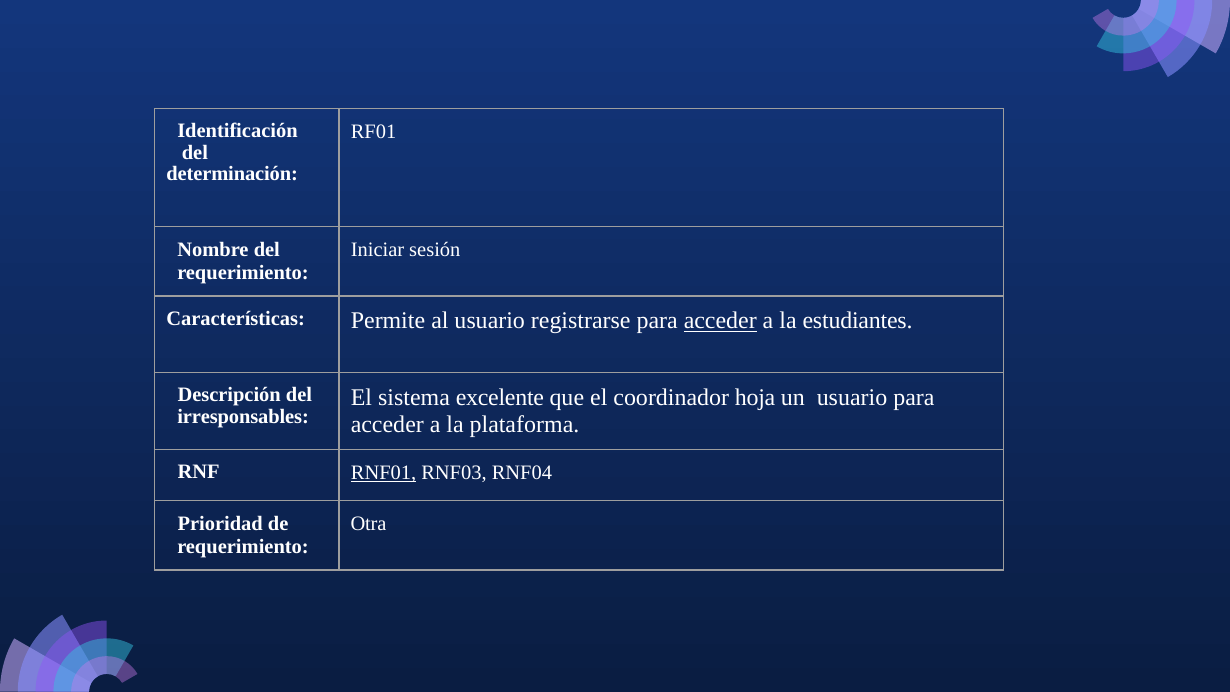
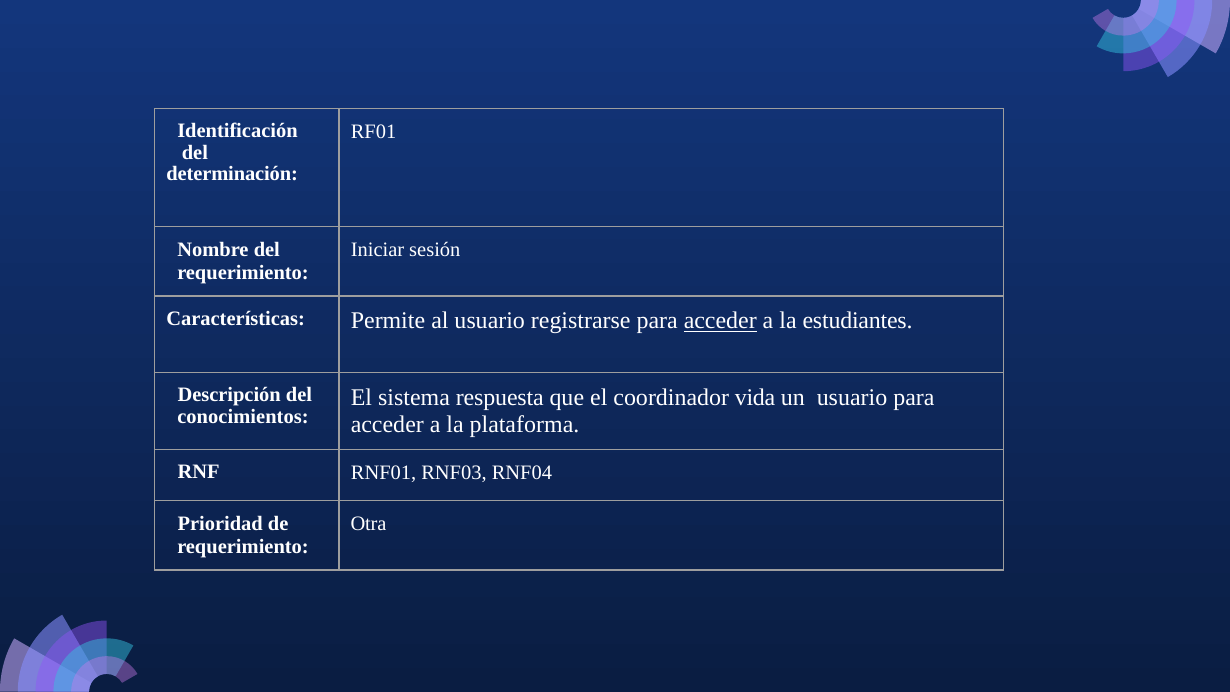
excelente: excelente -> respuesta
hoja: hoja -> vida
irresponsables: irresponsables -> conocimientos
RNF01 underline: present -> none
